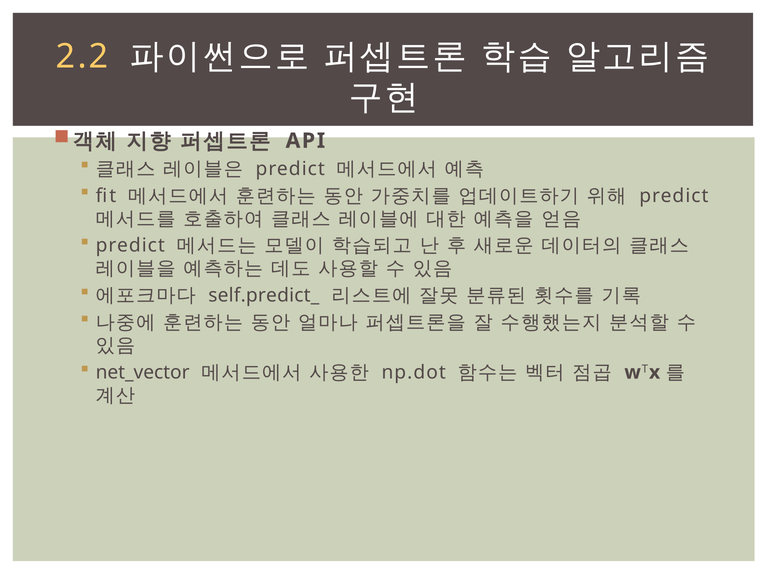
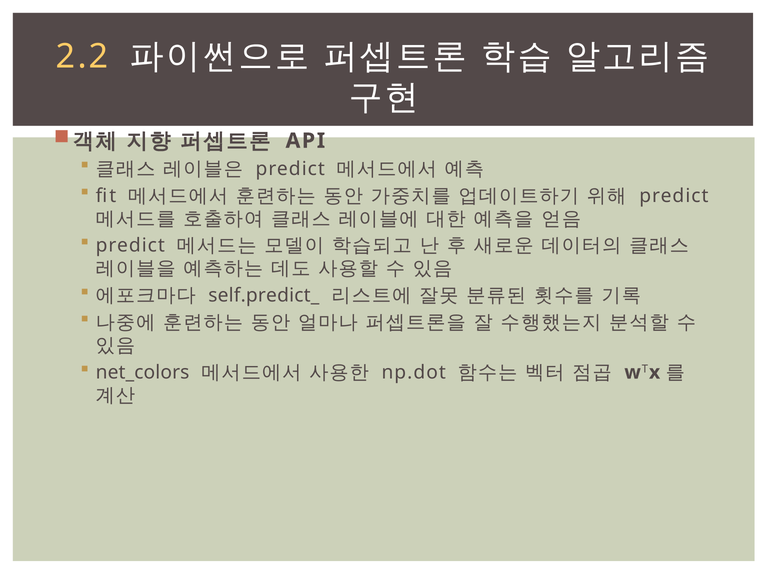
net_vector: net_vector -> net_colors
